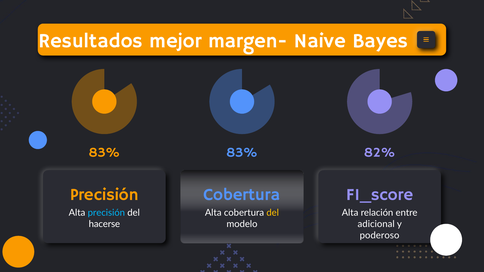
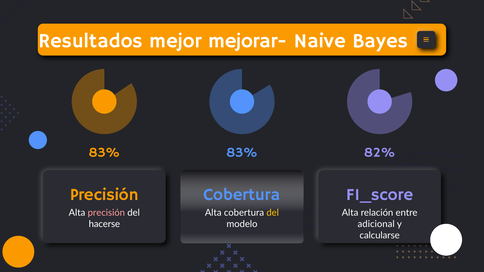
margen-: margen- -> mejorar-
precisión at (106, 213) colour: light blue -> pink
poderoso: poderoso -> calcularse
